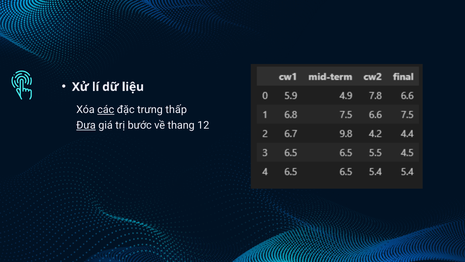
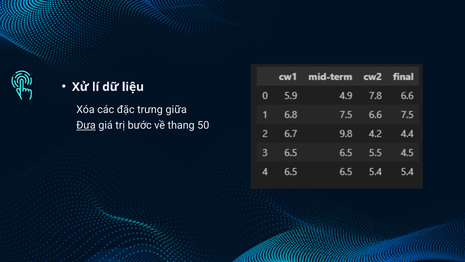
các underline: present -> none
thấp: thấp -> giữa
12: 12 -> 50
